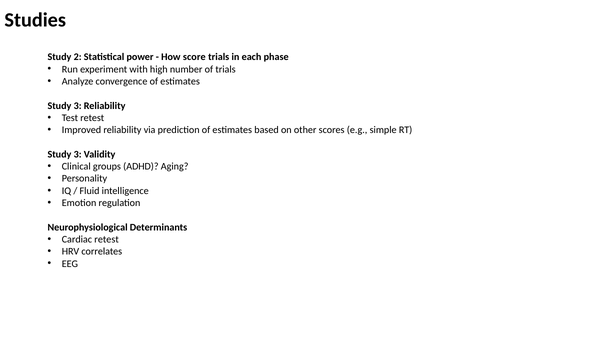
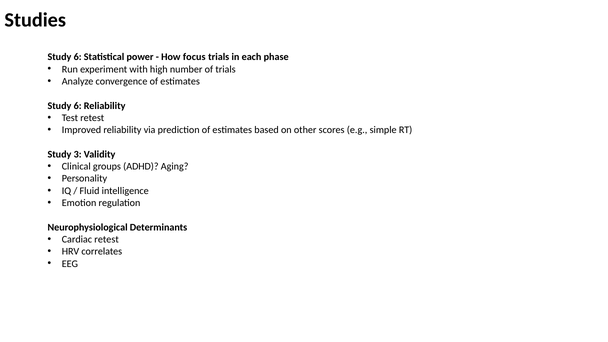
2 at (78, 57): 2 -> 6
score: score -> focus
3 at (78, 106): 3 -> 6
